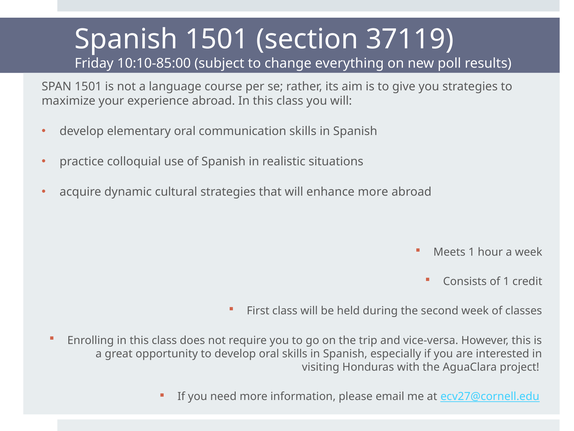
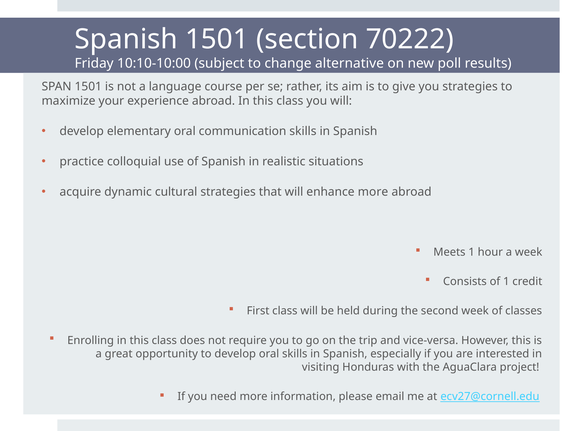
37119: 37119 -> 70222
10:10-85:00: 10:10-85:00 -> 10:10-10:00
everything: everything -> alternative
